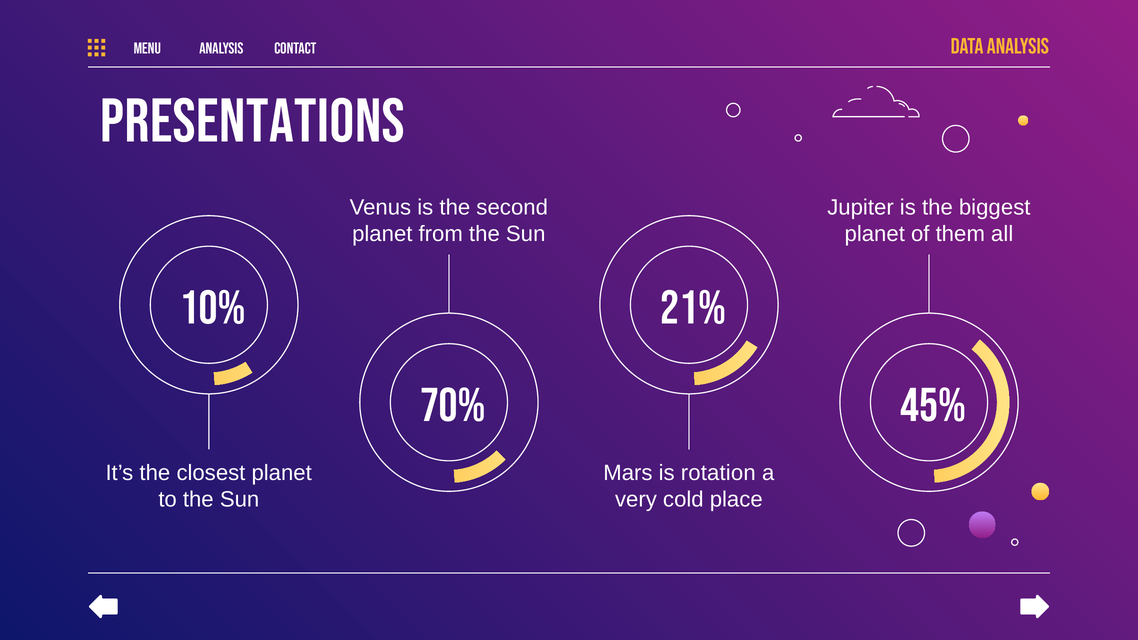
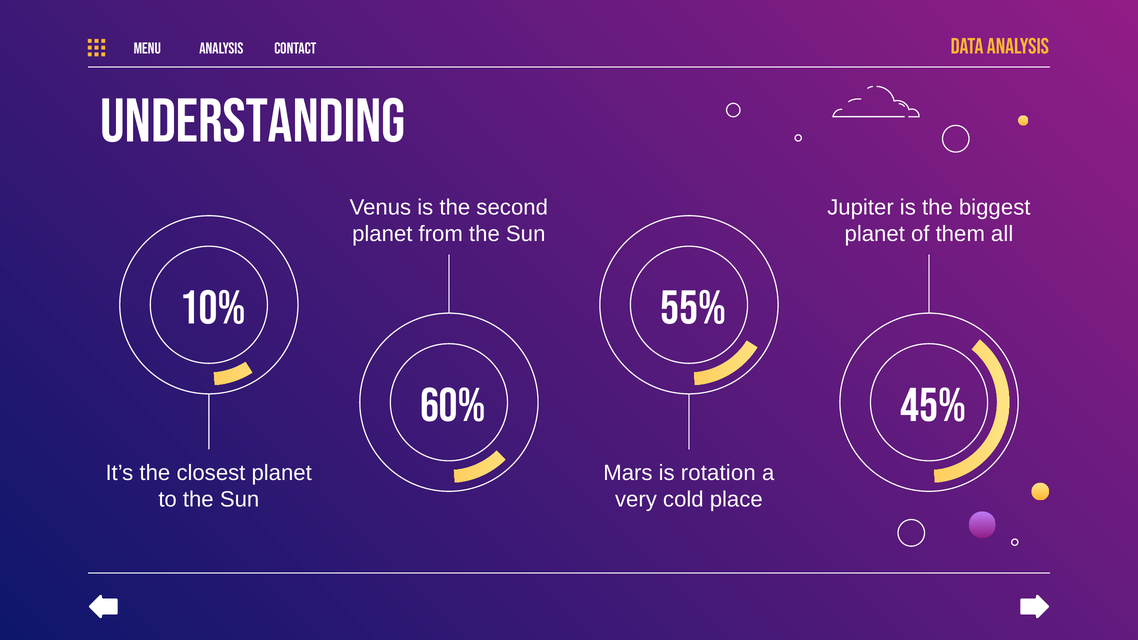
PRESENTATIONS: PRESENTATIONS -> UNDERSTANDING
21%: 21% -> 55%
70%: 70% -> 60%
